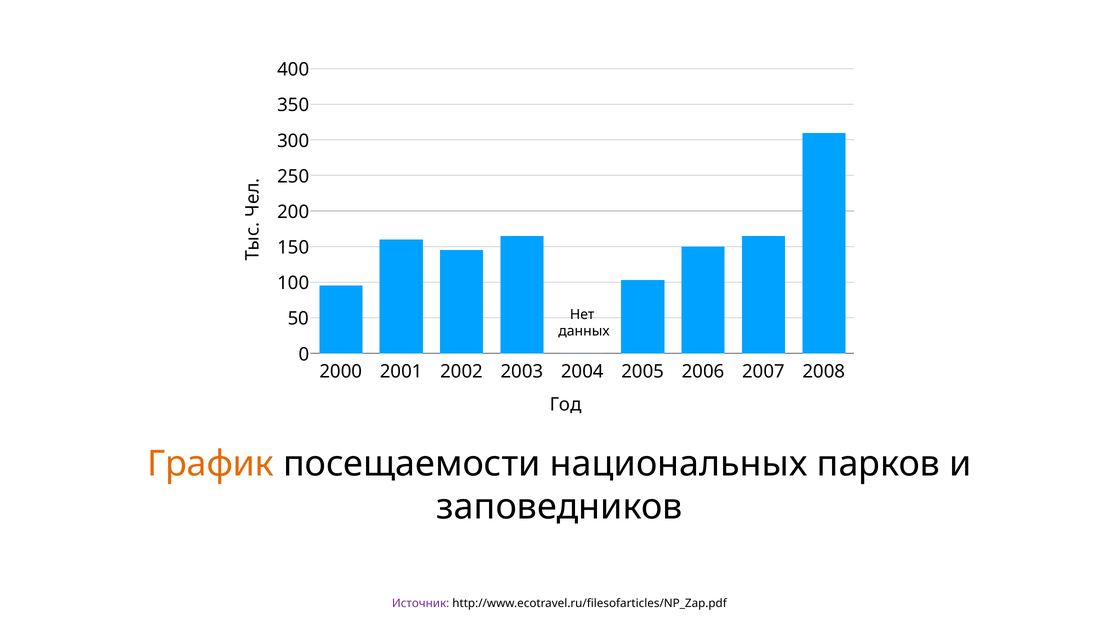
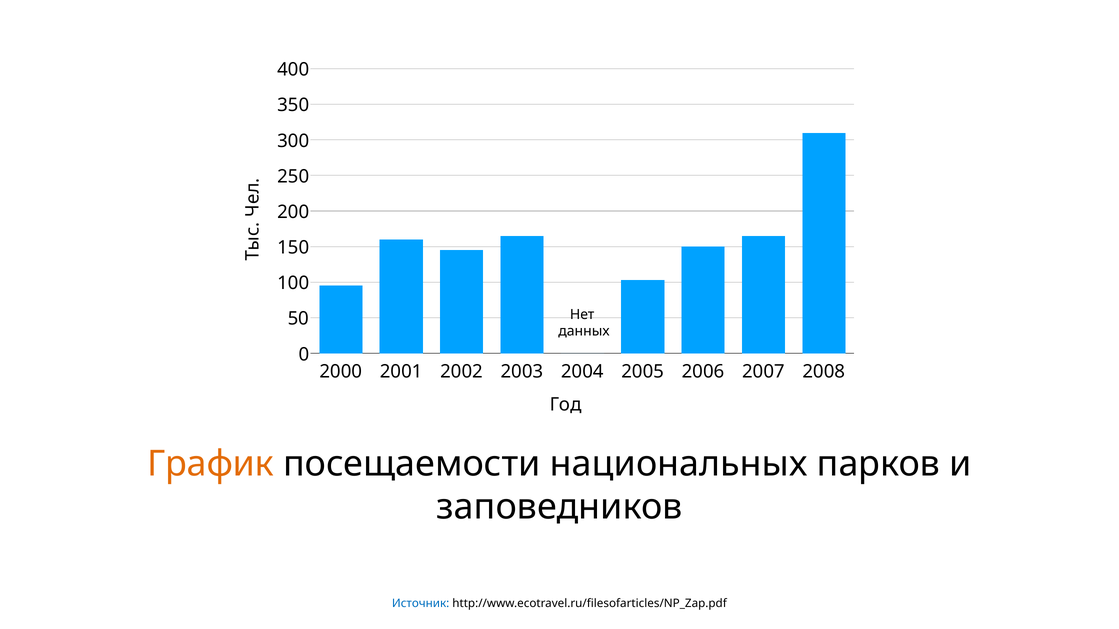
Источник colour: purple -> blue
